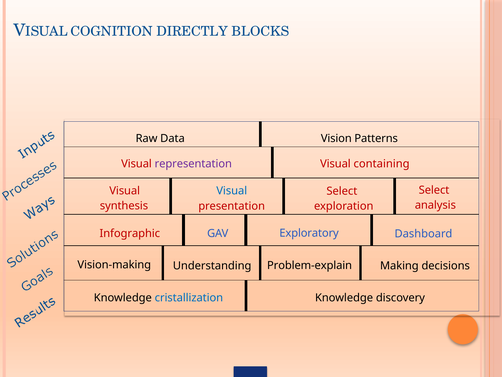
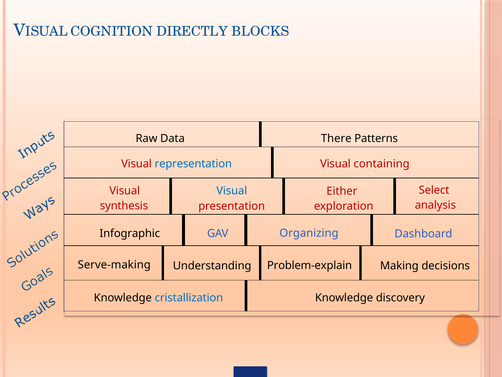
Vision: Vision -> There
representation colour: purple -> blue
Select at (342, 191): Select -> Either
Infographic colour: red -> black
Exploratory: Exploratory -> Organizing
Vision-making: Vision-making -> Serve-making
